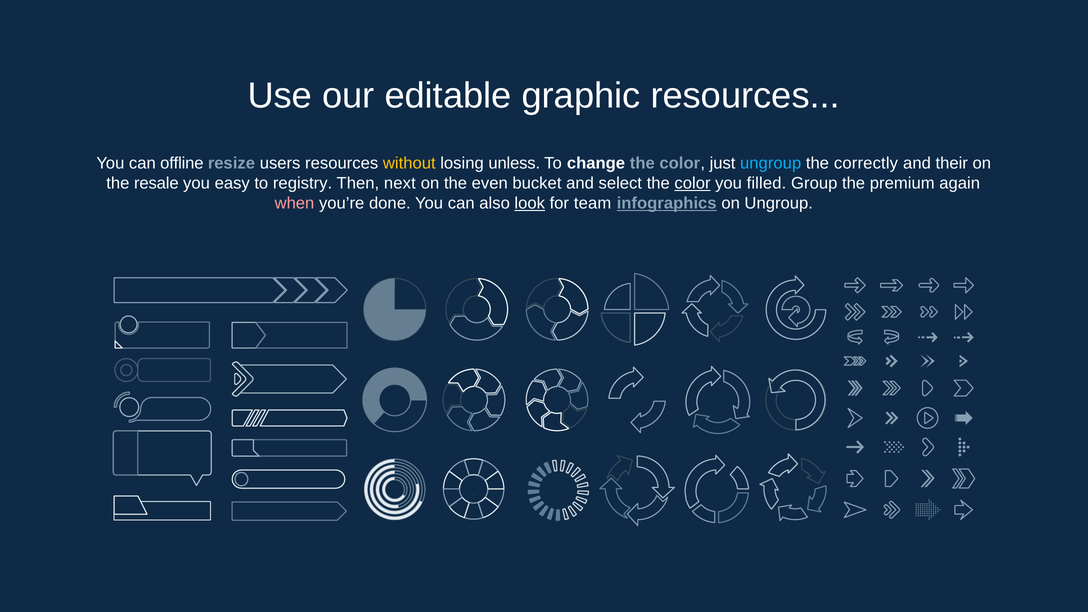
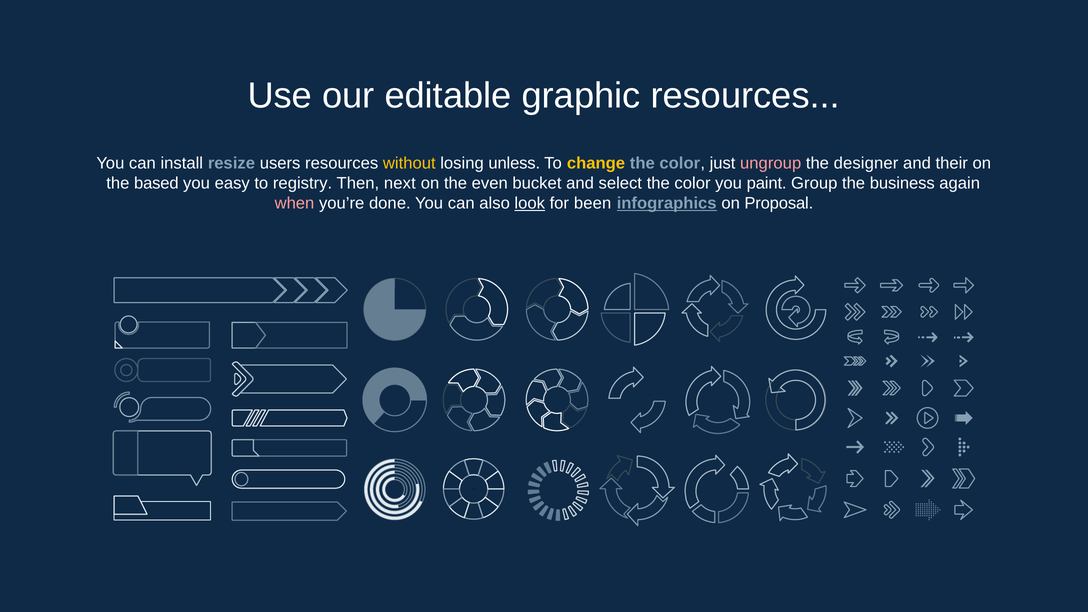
offline: offline -> install
change colour: white -> yellow
ungroup at (771, 163) colour: light blue -> pink
correctly: correctly -> designer
resale: resale -> based
color at (693, 183) underline: present -> none
filled: filled -> paint
premium: premium -> business
team: team -> been
on Ungroup: Ungroup -> Proposal
